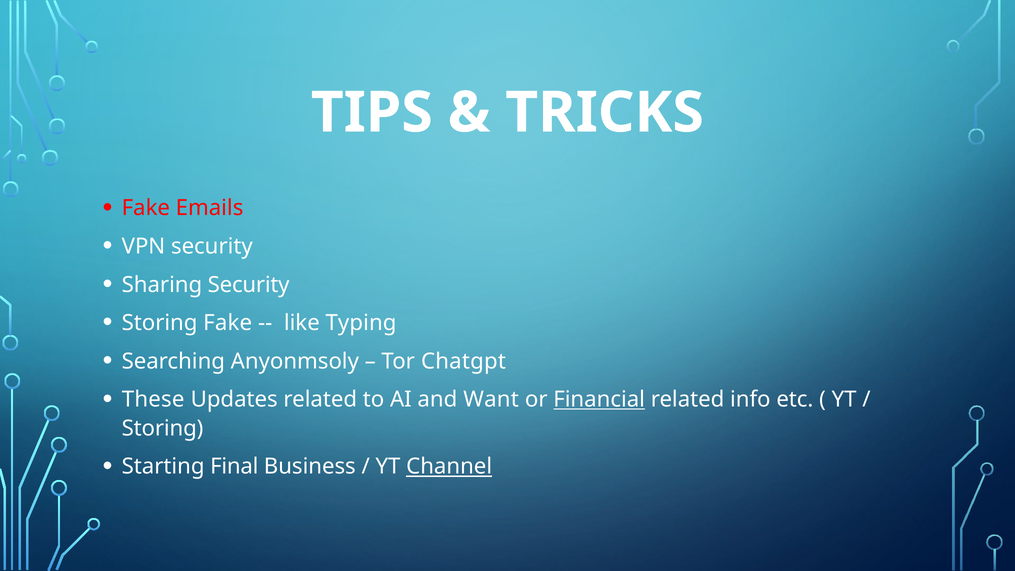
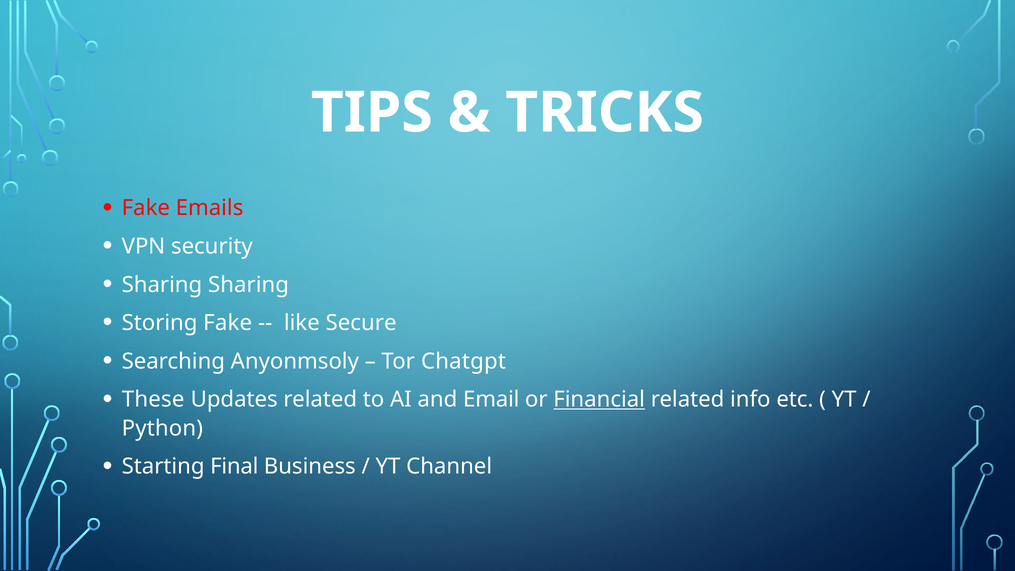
Sharing Security: Security -> Sharing
Typing: Typing -> Secure
Want: Want -> Email
Storing at (162, 428): Storing -> Python
Channel underline: present -> none
